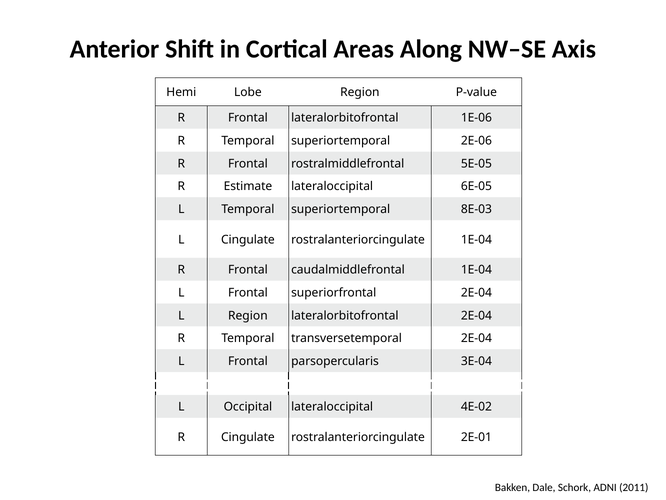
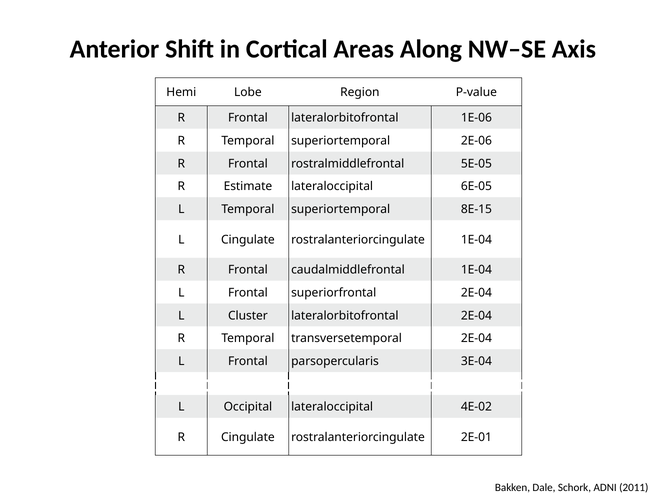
8E-03: 8E-03 -> 8E-15
L Region: Region -> Cluster
